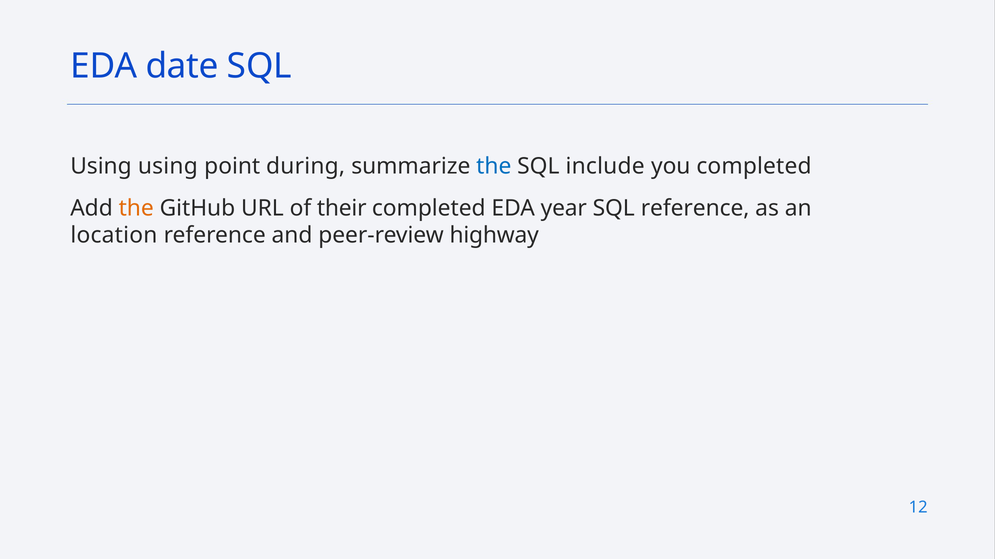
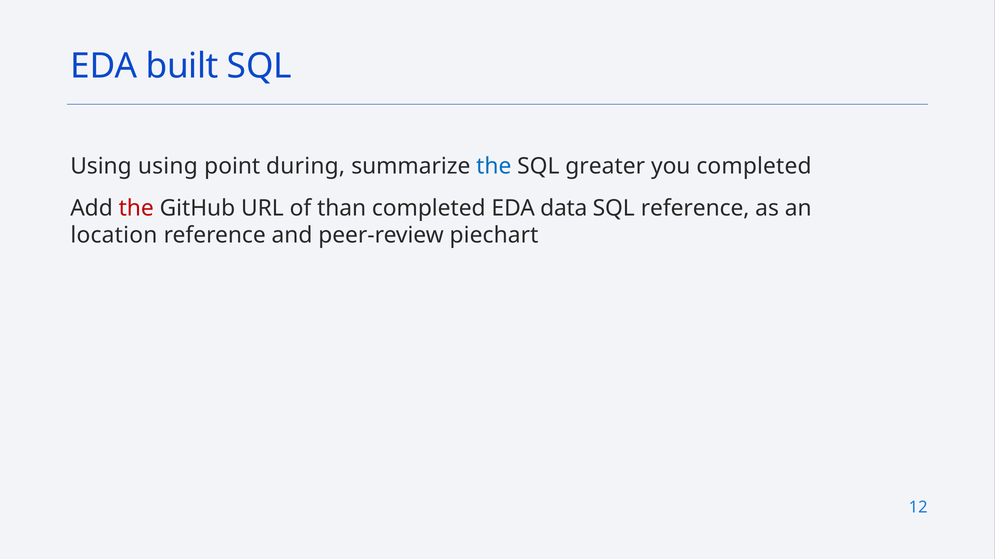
date: date -> built
include: include -> greater
the at (136, 208) colour: orange -> red
their: their -> than
year: year -> data
highway: highway -> piechart
